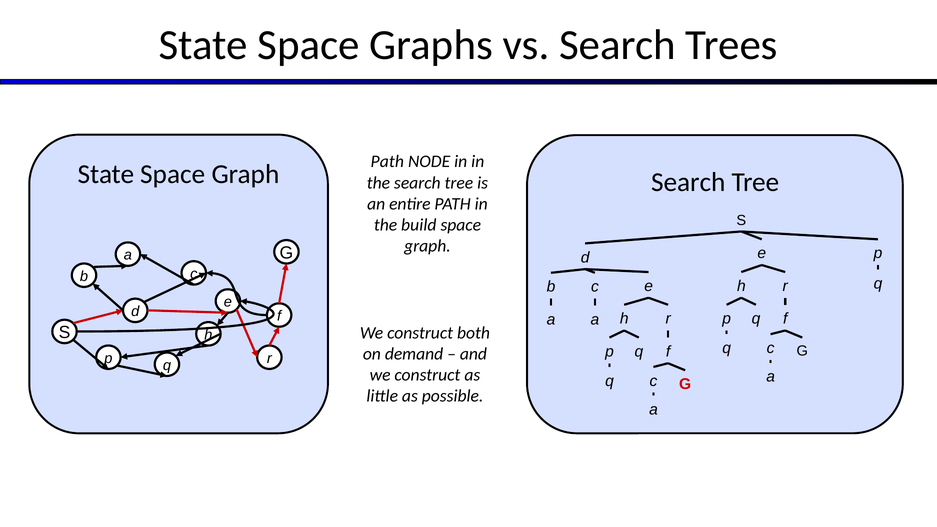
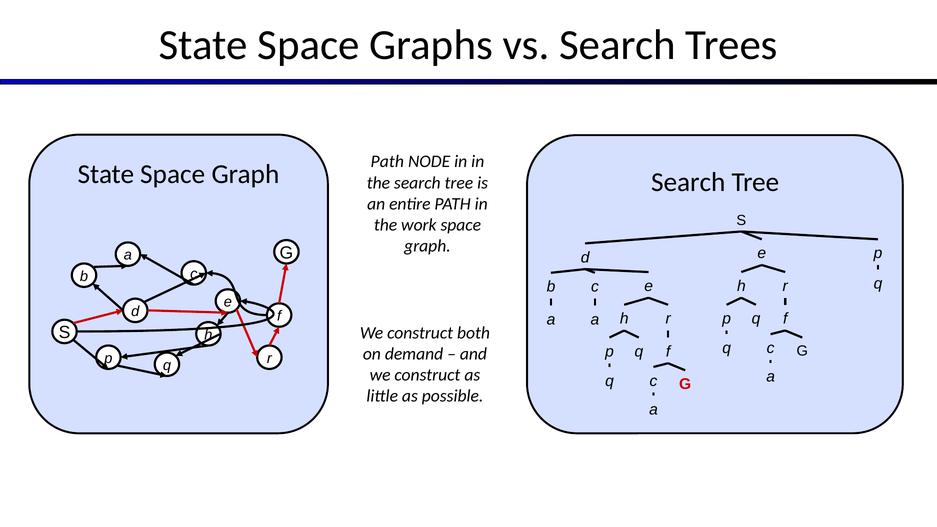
build: build -> work
